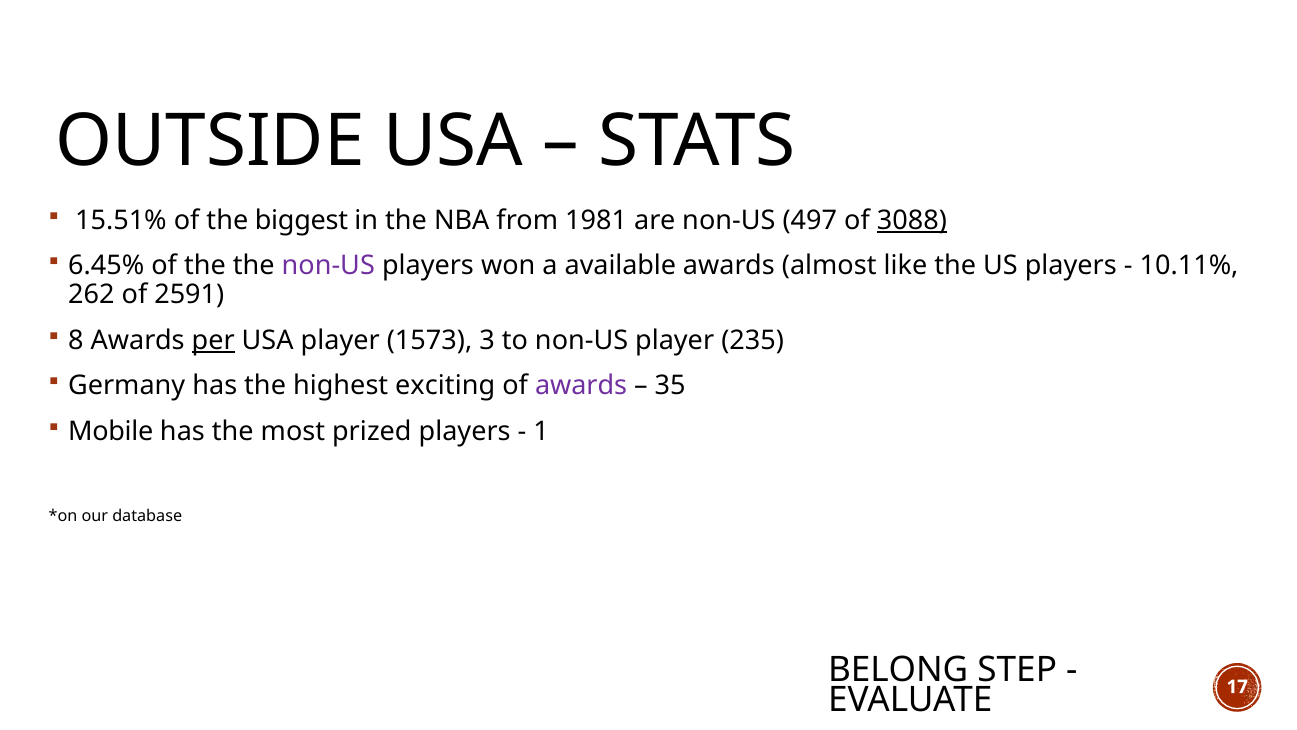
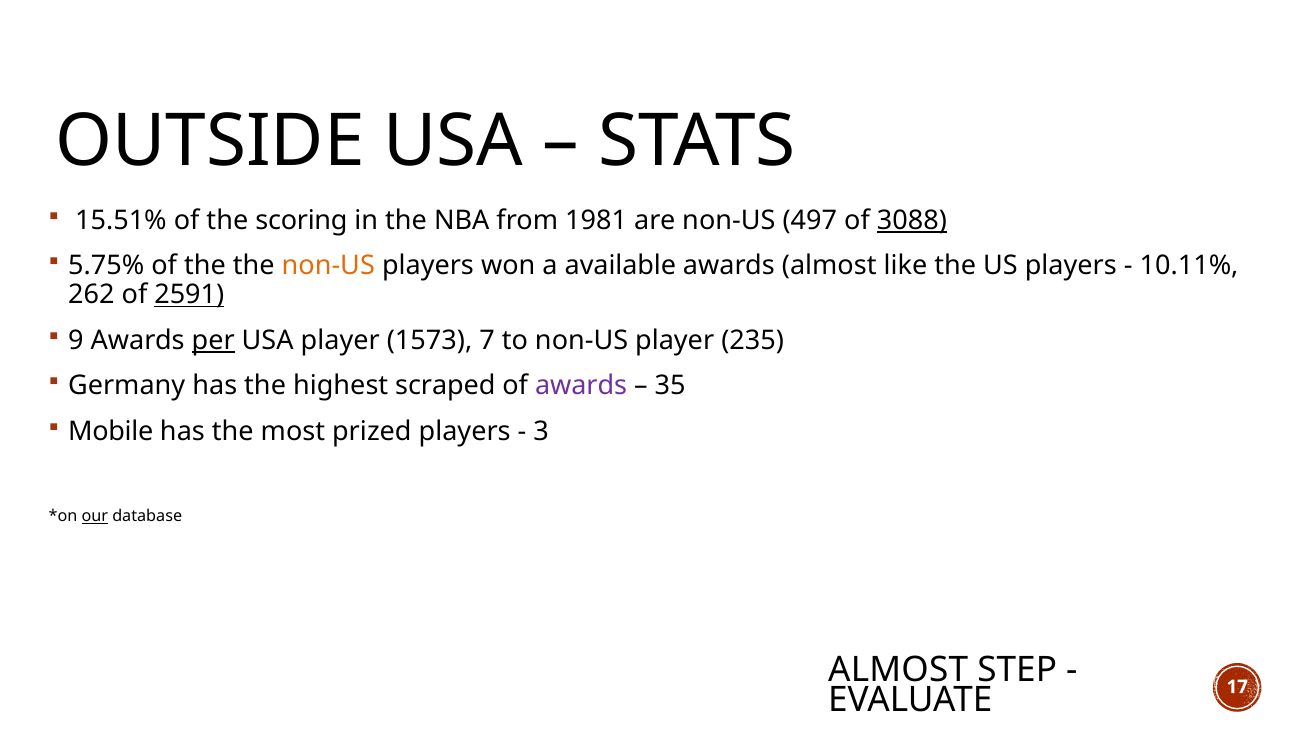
biggest: biggest -> scoring
6.45%: 6.45% -> 5.75%
non-US at (328, 266) colour: purple -> orange
2591 underline: none -> present
8: 8 -> 9
3: 3 -> 7
exciting: exciting -> scraped
1: 1 -> 3
our underline: none -> present
BELONG at (898, 669): BELONG -> ALMOST
